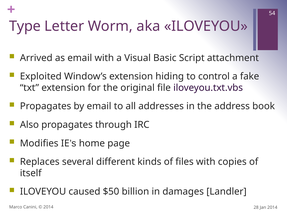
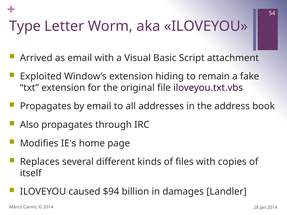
control: control -> remain
$50: $50 -> $94
